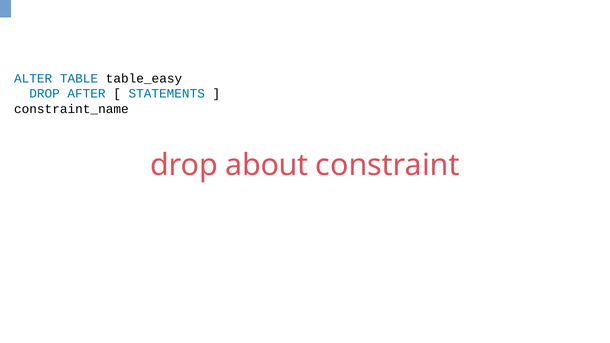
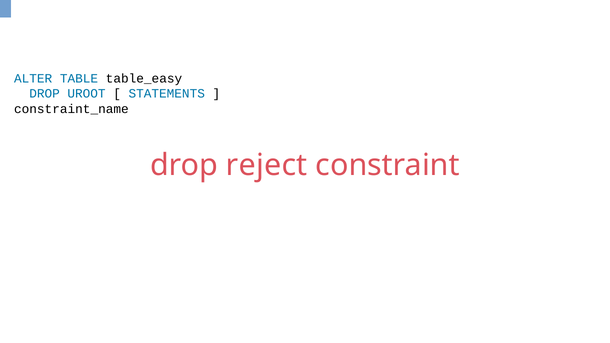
AFTER: AFTER -> UROOT
about: about -> reject
